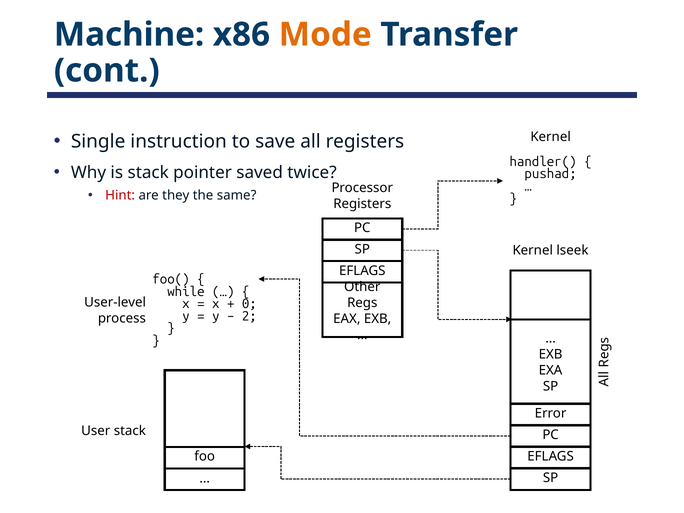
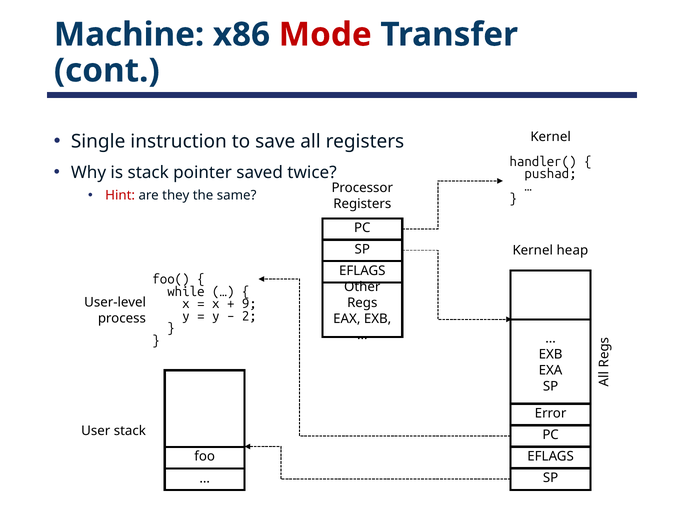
Mode colour: orange -> red
lseek: lseek -> heap
0: 0 -> 9
